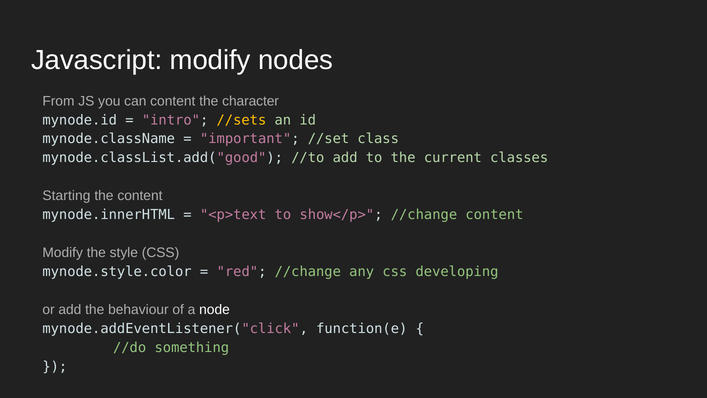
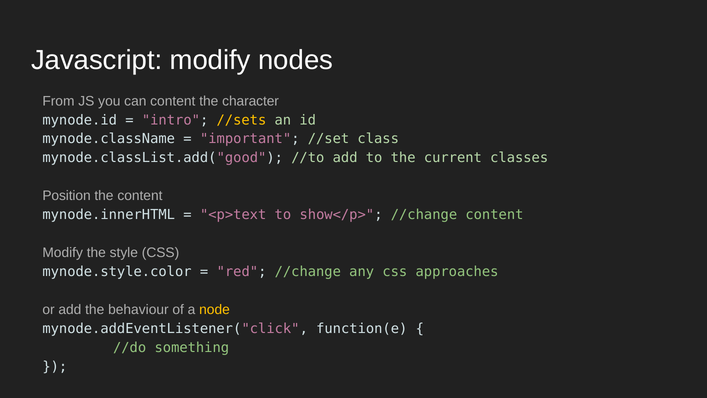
Starting: Starting -> Position
developing: developing -> approaches
node colour: white -> yellow
